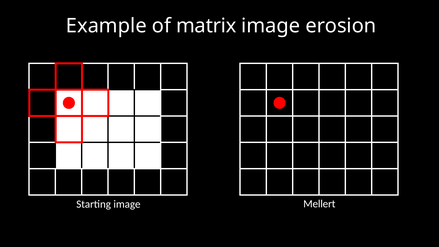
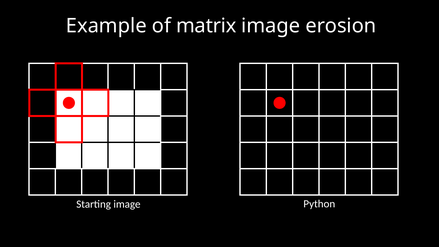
Mellert: Mellert -> Python
